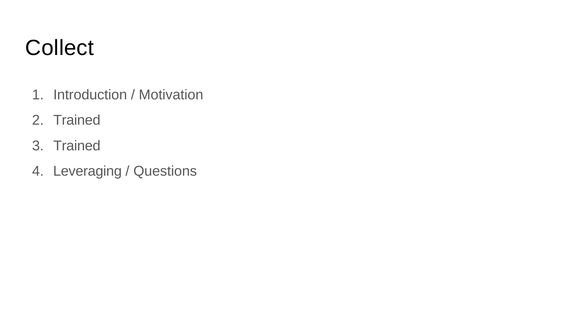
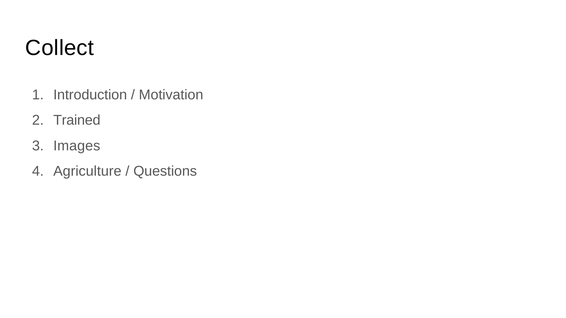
Trained at (77, 146): Trained -> Images
Leveraging: Leveraging -> Agriculture
